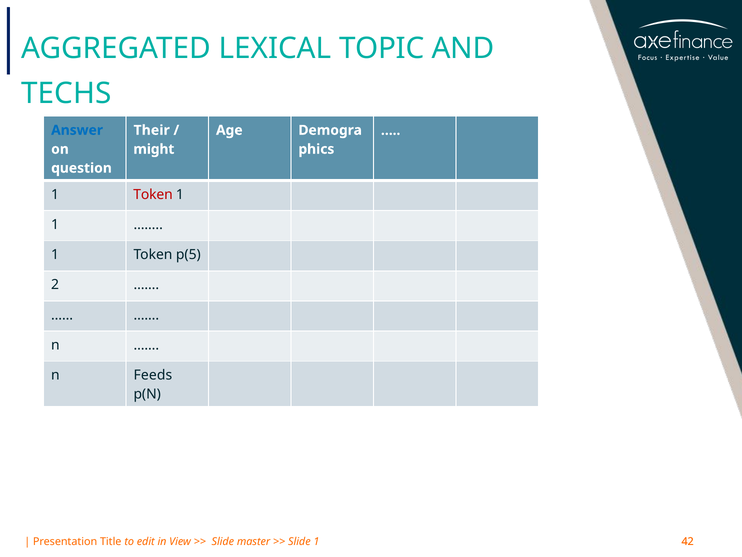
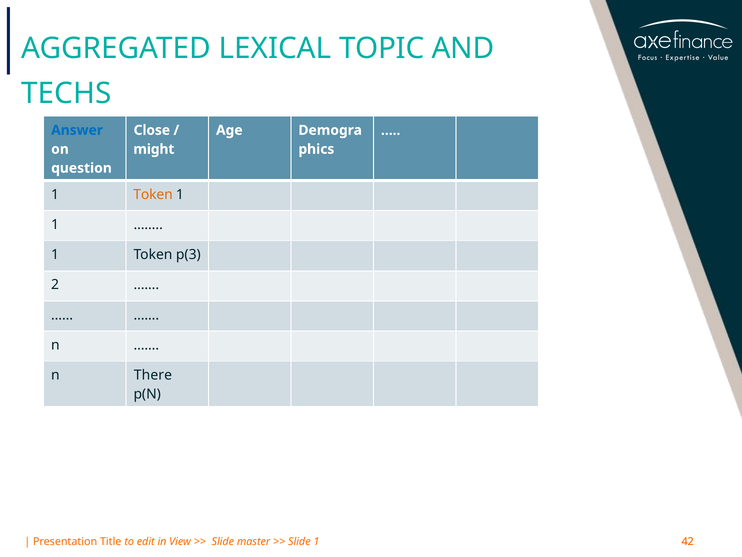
Their: Their -> Close
Token at (153, 194) colour: red -> orange
p(5: p(5 -> p(3
Feeds: Feeds -> There
